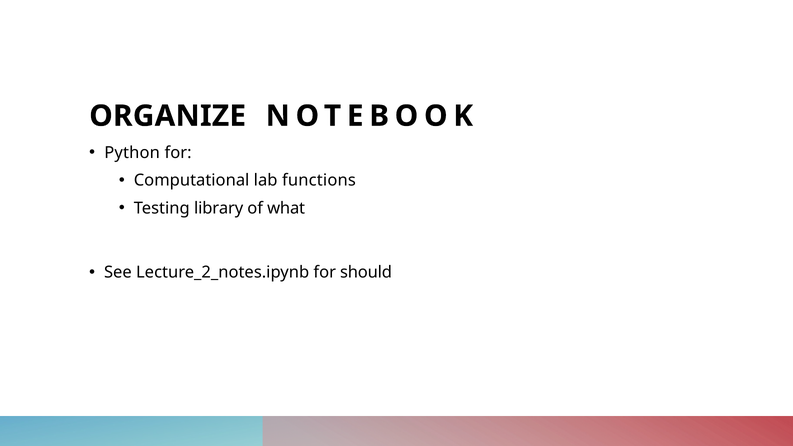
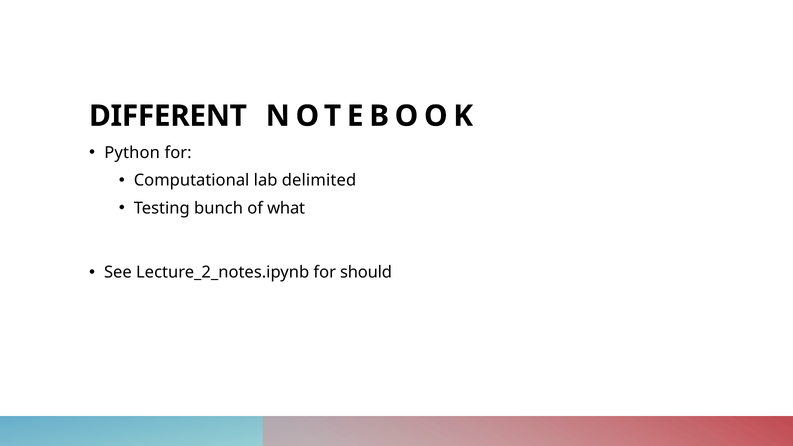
ORGANIZE: ORGANIZE -> DIFFERENT
functions: functions -> delimited
library: library -> bunch
